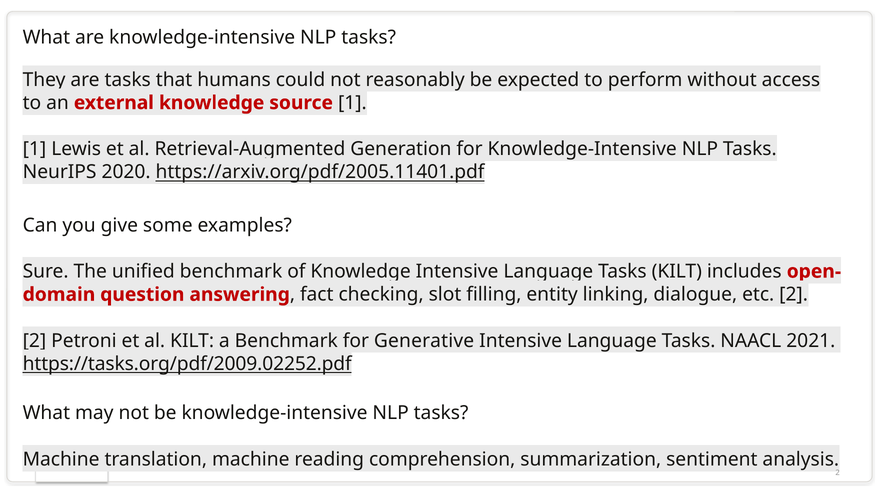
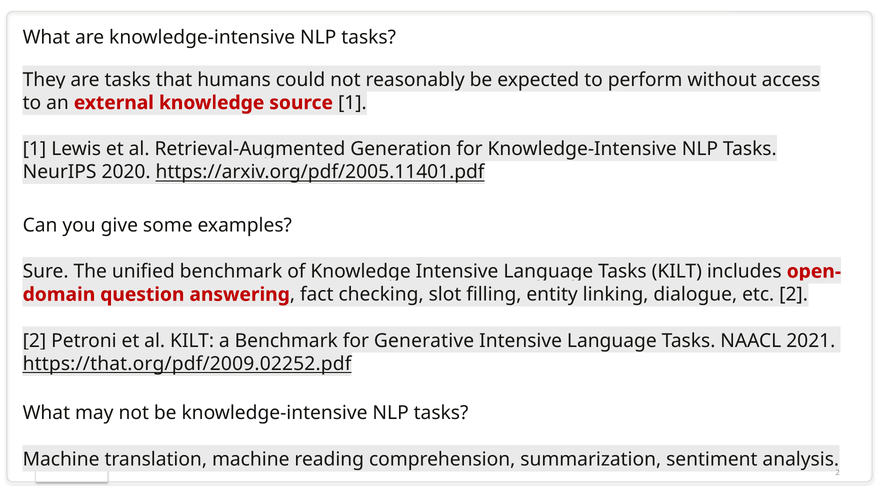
https://tasks.org/pdf/2009.02252.pdf: https://tasks.org/pdf/2009.02252.pdf -> https://that.org/pdf/2009.02252.pdf
